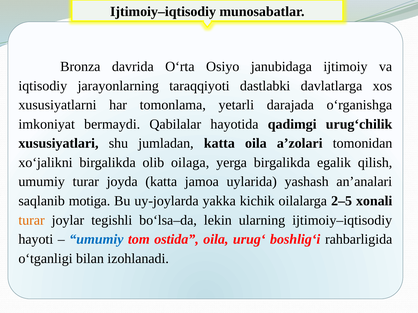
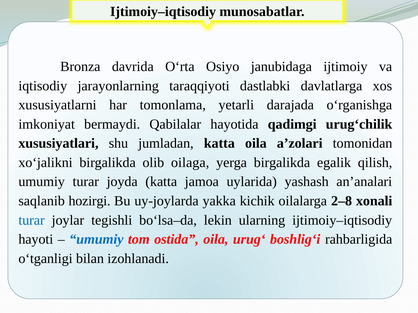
motiga: motiga -> hozirgi
2–5: 2–5 -> 2–8
turar at (32, 220) colour: orange -> blue
